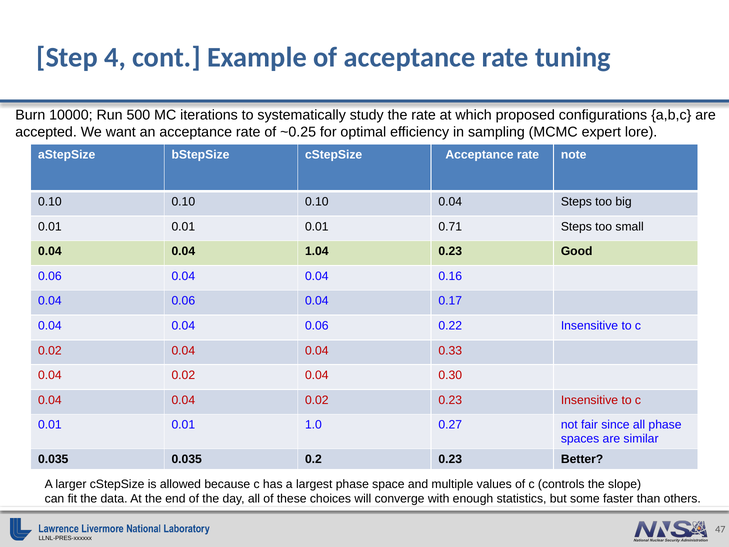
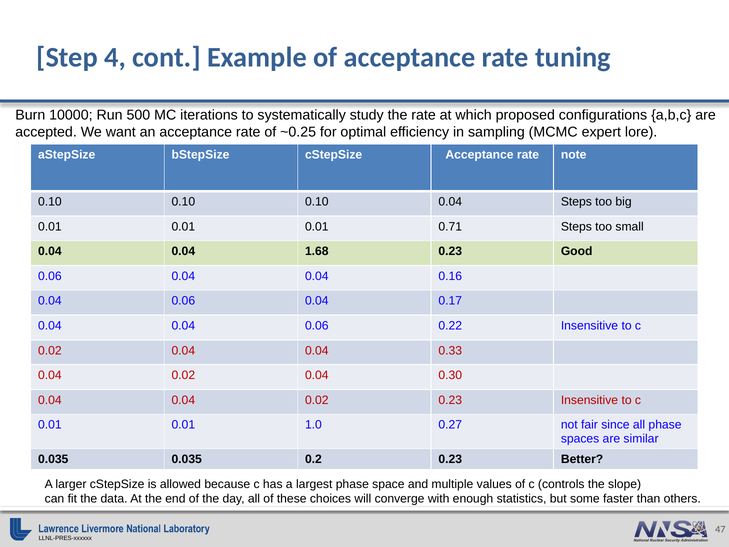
1.04: 1.04 -> 1.68
